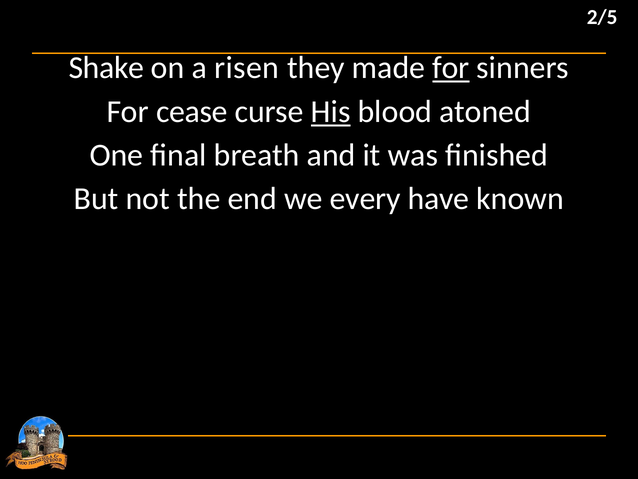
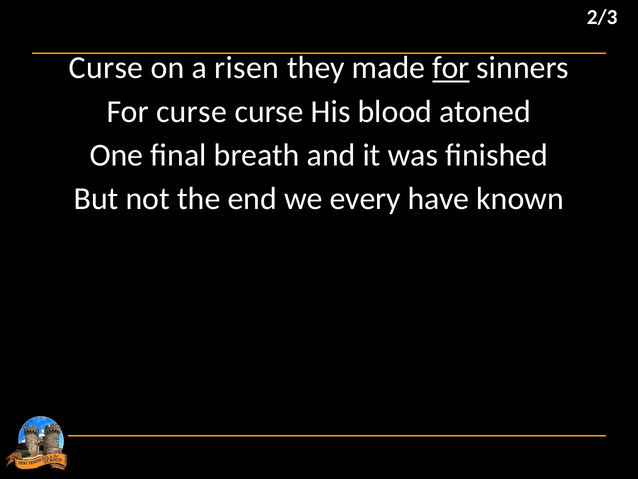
2/5: 2/5 -> 2/3
Shake at (106, 68): Shake -> Curse
For cease: cease -> curse
His underline: present -> none
